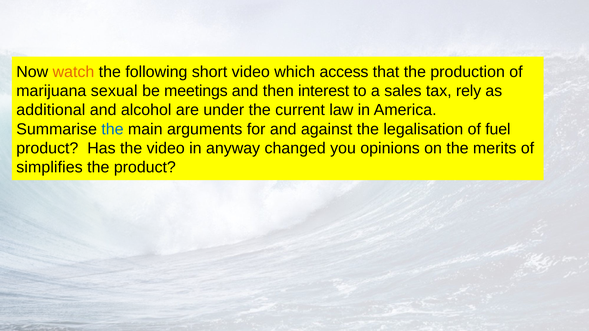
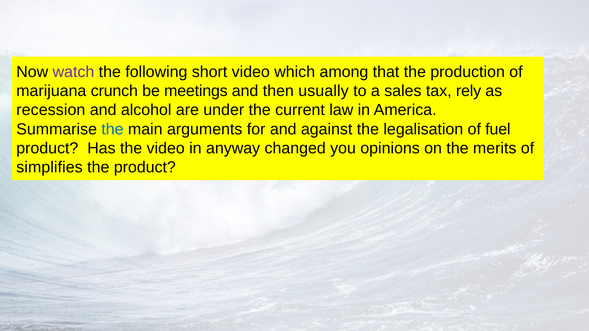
watch colour: orange -> purple
access: access -> among
sexual: sexual -> crunch
interest: interest -> usually
additional: additional -> recession
